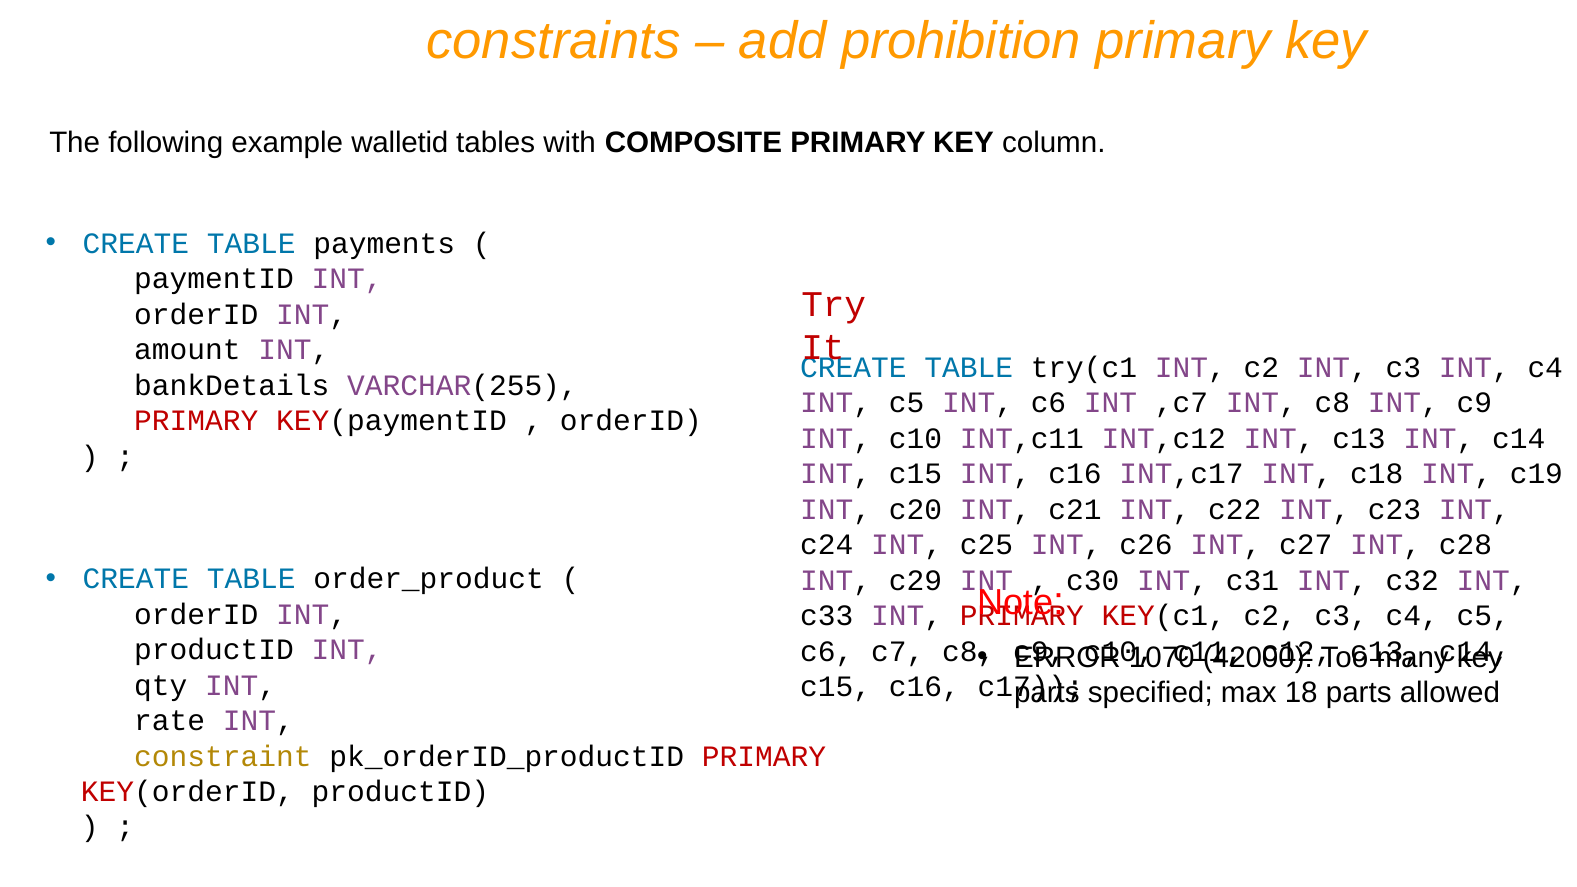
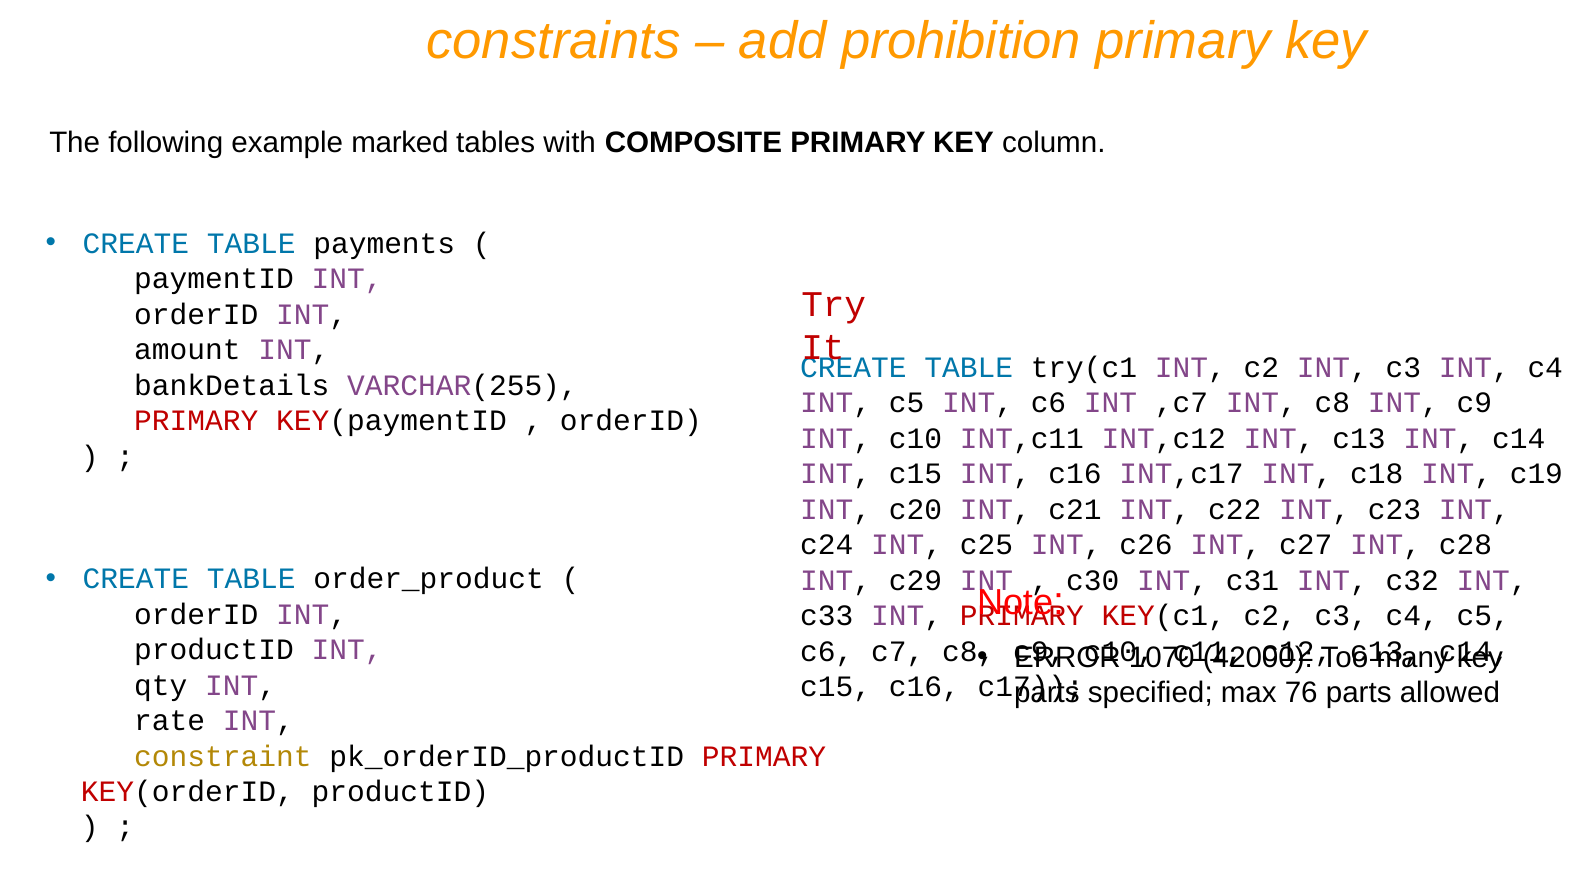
walletid: walletid -> marked
18: 18 -> 76
